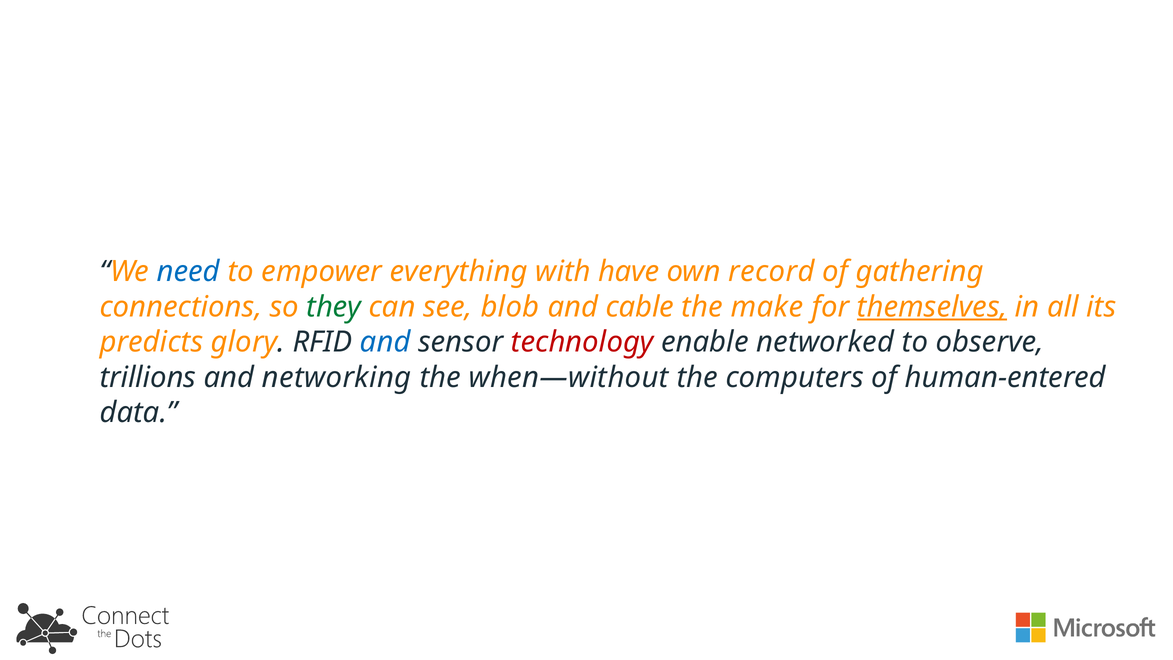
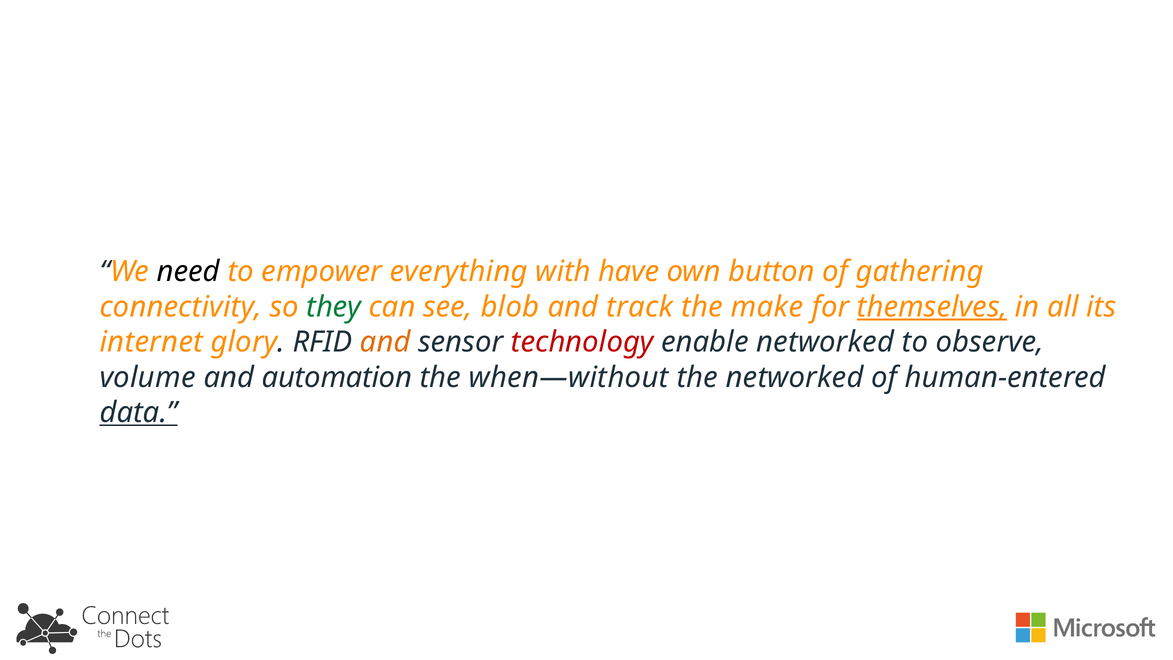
need colour: blue -> black
record: record -> button
connections: connections -> connectivity
cable: cable -> track
predicts: predicts -> internet
and at (385, 342) colour: blue -> orange
trillions: trillions -> volume
networking: networking -> automation
the computers: computers -> networked
data underline: none -> present
